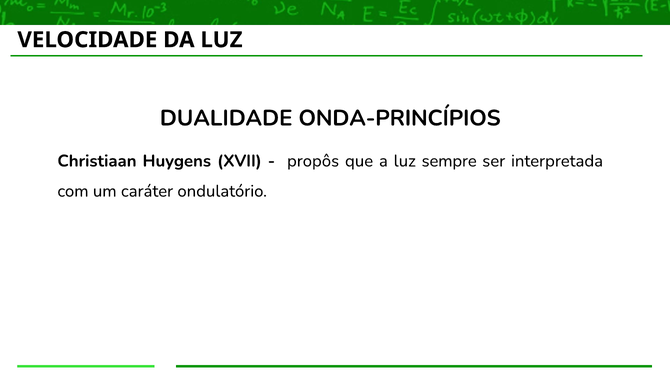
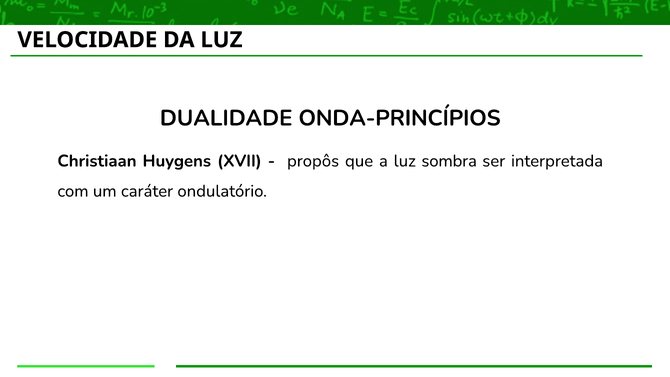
sempre: sempre -> sombra
